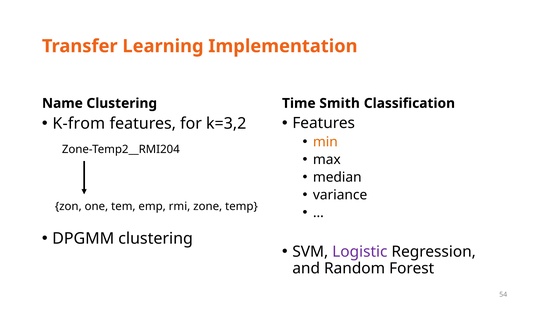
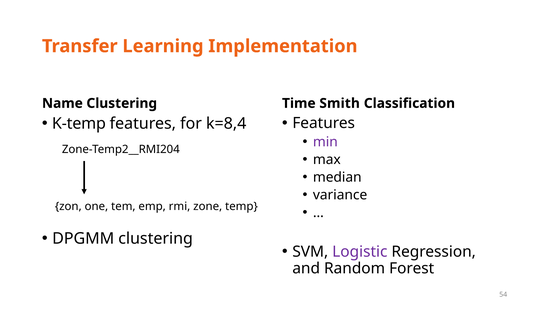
K-from: K-from -> K-temp
k=3,2: k=3,2 -> k=8,4
min colour: orange -> purple
